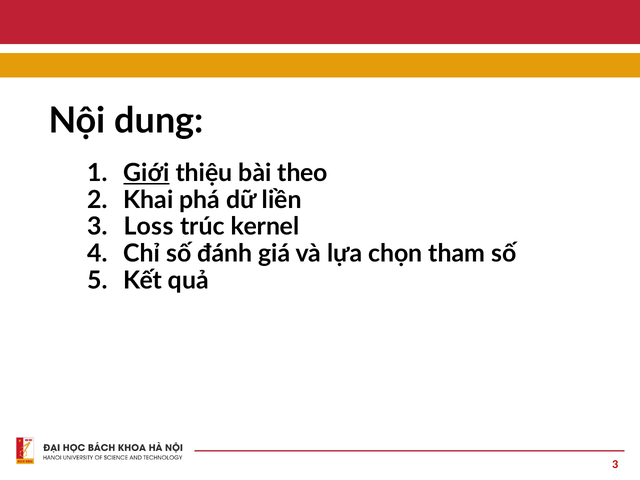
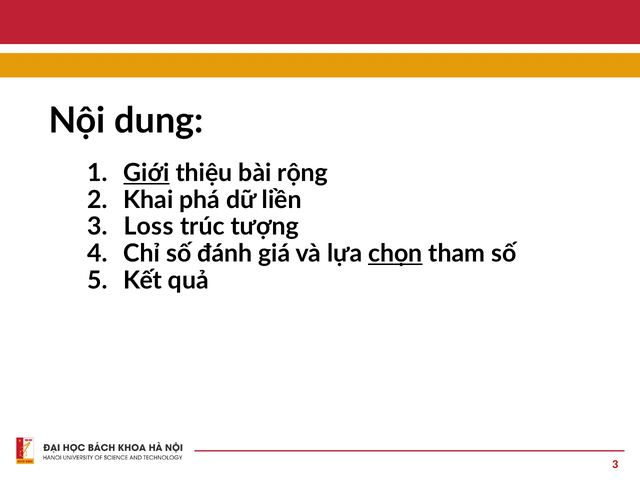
theo: theo -> rộng
kernel: kernel -> tượng
chọn underline: none -> present
